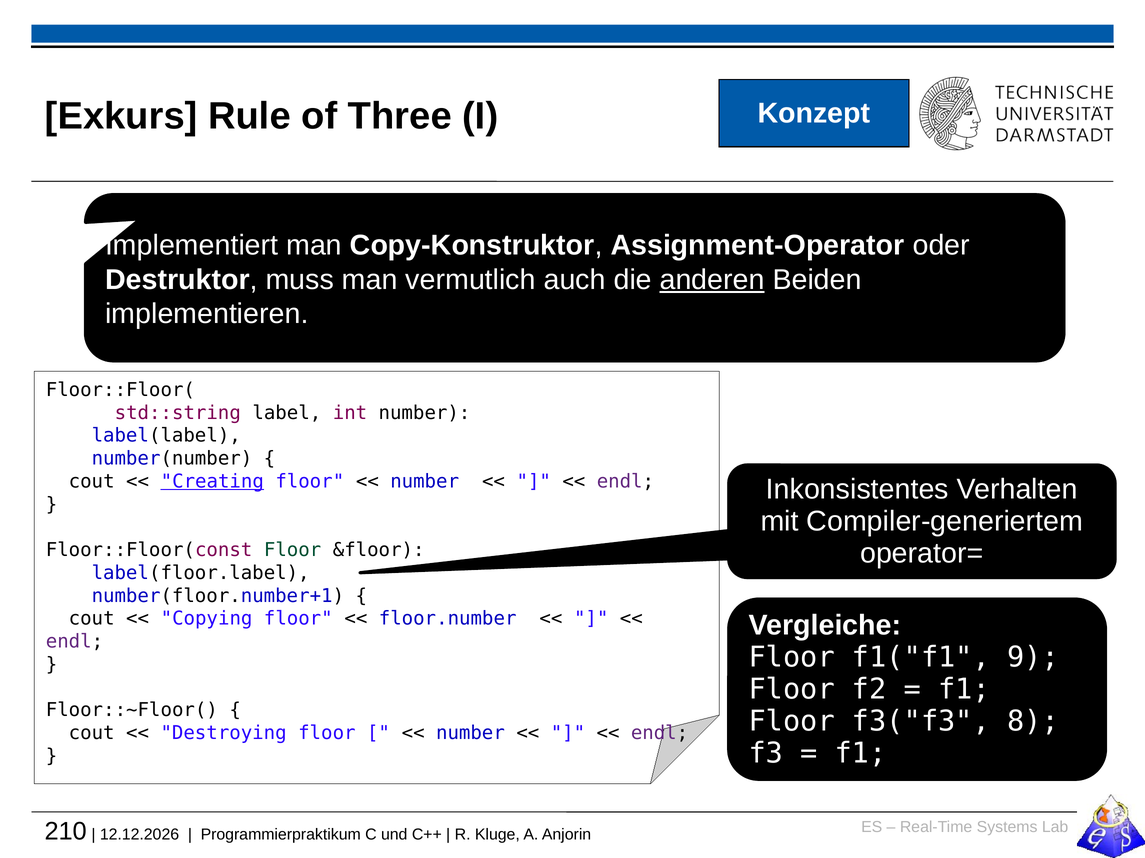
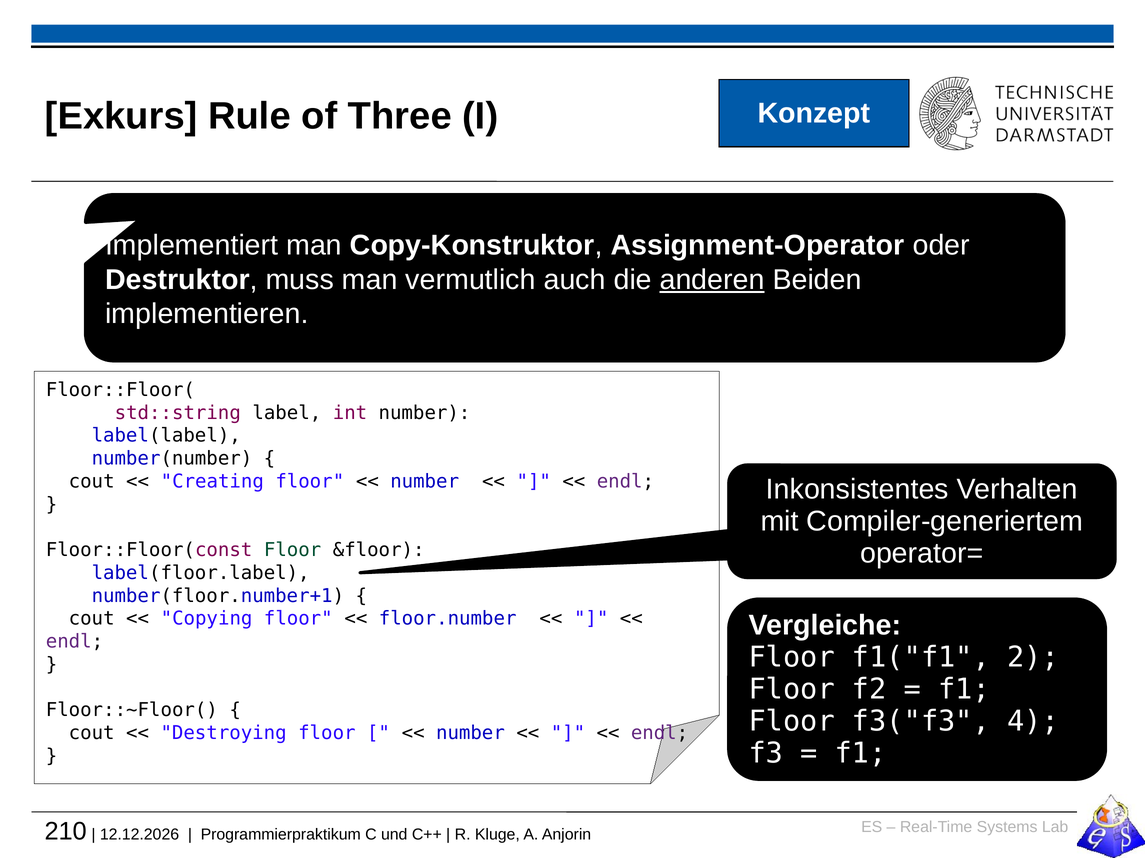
Creating underline: present -> none
9: 9 -> 2
8: 8 -> 4
